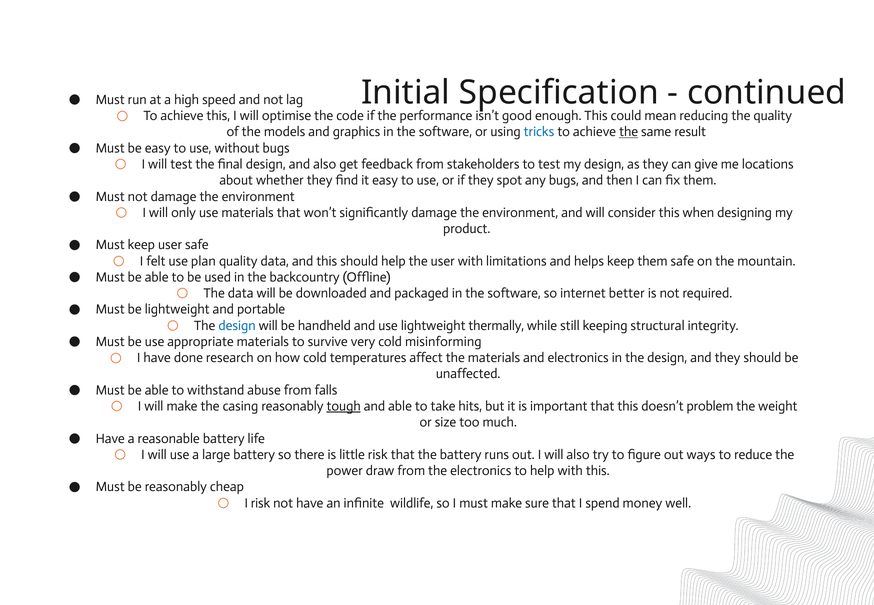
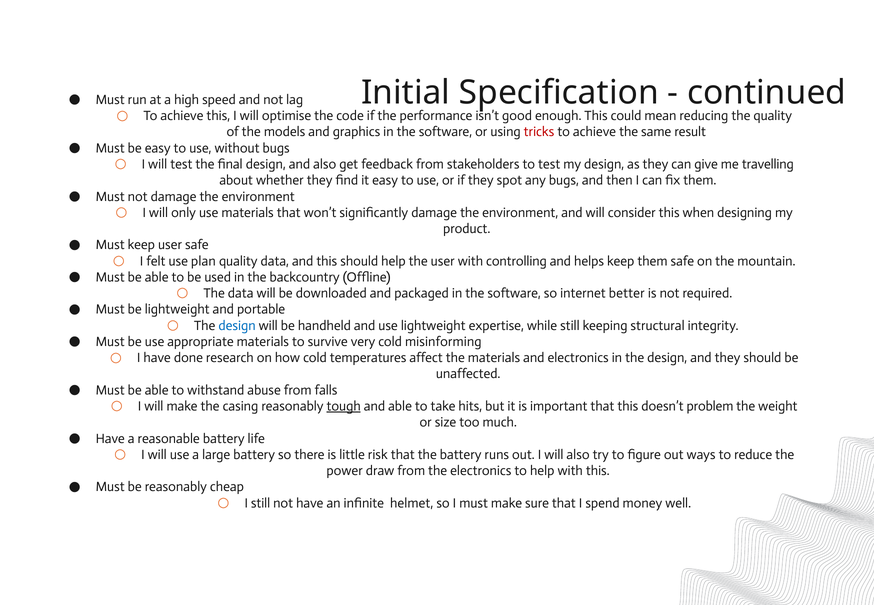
tricks colour: blue -> red
the at (629, 132) underline: present -> none
locations: locations -> travelling
limitations: limitations -> controlling
thermally: thermally -> expertise
I risk: risk -> still
wildlife: wildlife -> helmet
